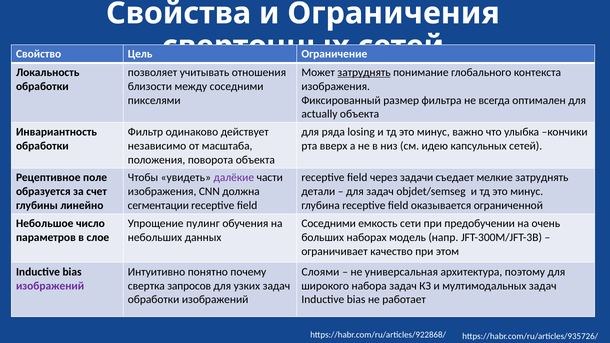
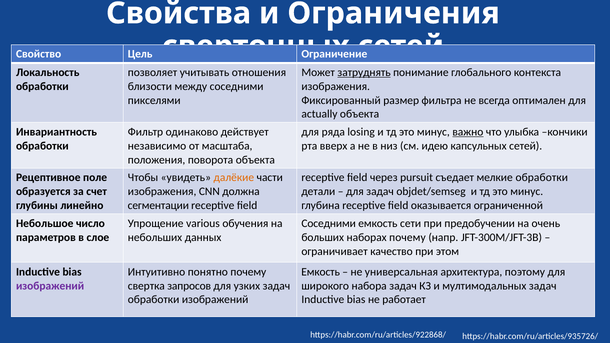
важно underline: none -> present
далёкие colour: purple -> orange
задачи: задачи -> pursuit
мелкие затруднять: затруднять -> обработки
пулинг: пулинг -> various
наборах модель: модель -> почему
Слоями at (320, 272): Слоями -> Емкость
